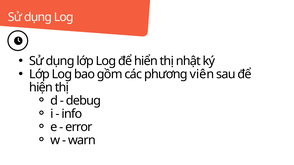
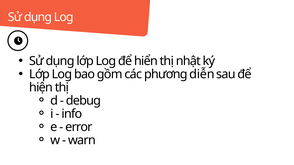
viên: viên -> diễn
